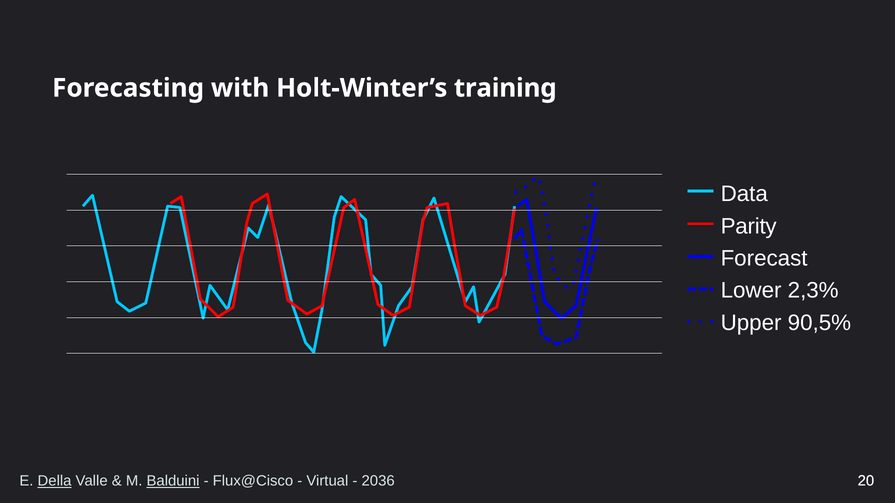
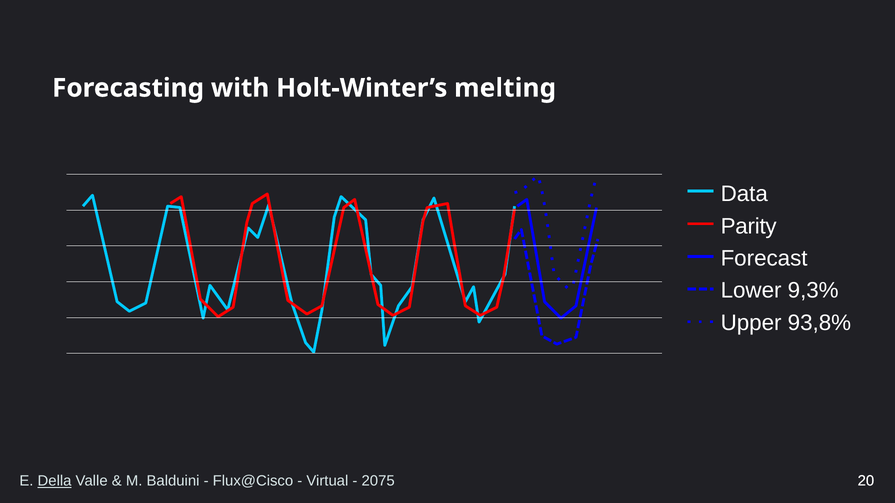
training: training -> melting
2,3%: 2,3% -> 9,3%
90,5%: 90,5% -> 93,8%
Balduini underline: present -> none
2036: 2036 -> 2075
